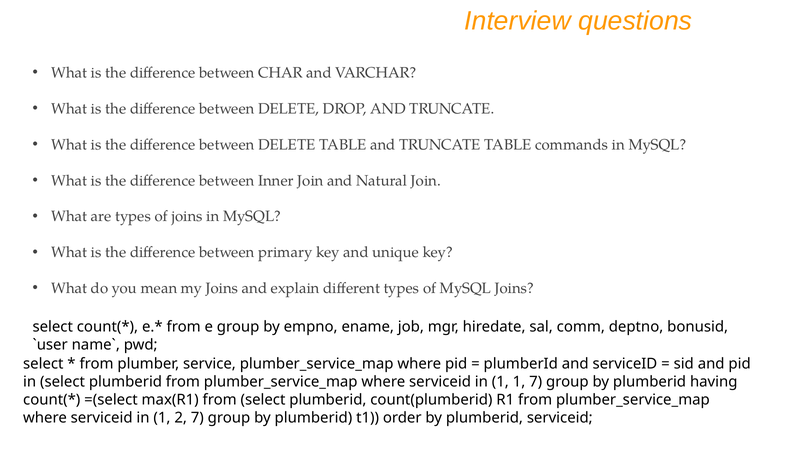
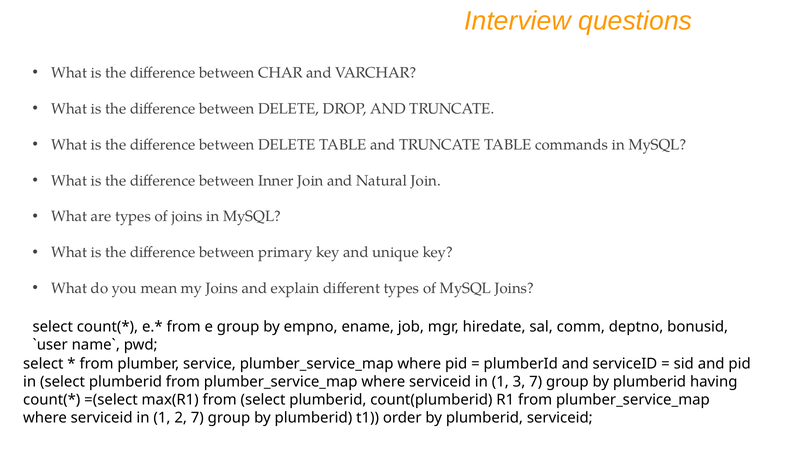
1 1: 1 -> 3
